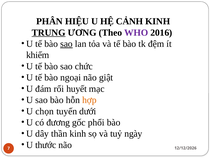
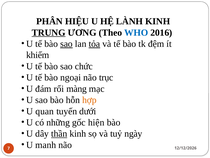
CẢNH: CẢNH -> LÀNH
WHO colour: purple -> blue
tỏa underline: none -> present
giật: giật -> trục
huyết: huyết -> màng
chọn: chọn -> quan
đương: đương -> những
phổi: phổi -> hiện
thần underline: none -> present
thước: thước -> manh
